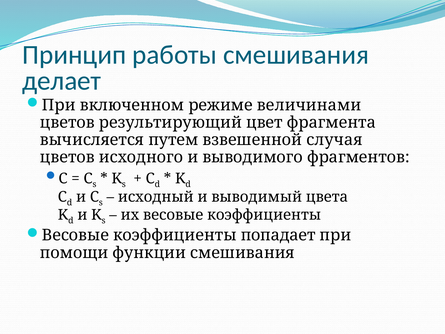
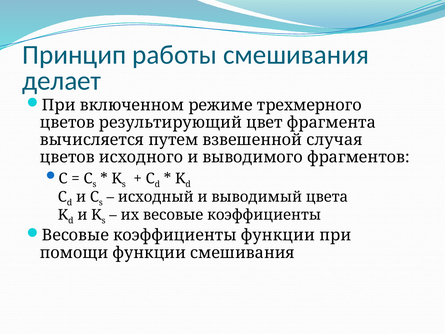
величинами: величинами -> трехмерного
коэффициенты попадает: попадает -> функции
